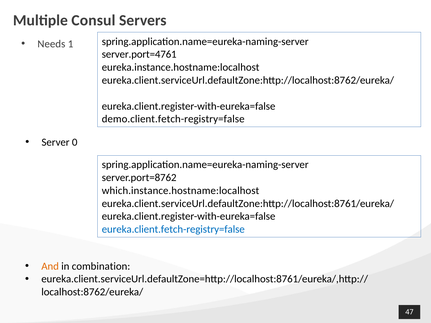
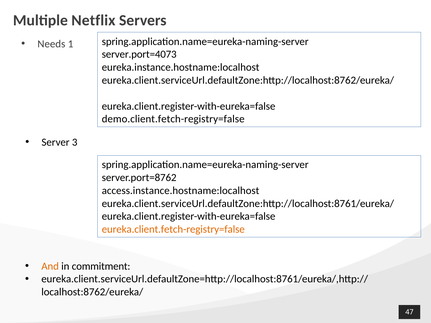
Consul: Consul -> Netflix
server.port=4761: server.port=4761 -> server.port=4073
0: 0 -> 3
which.instance.hostname:localhost: which.instance.hostname:localhost -> access.instance.hostname:localhost
eureka.client.fetch-registry=false colour: blue -> orange
combination: combination -> commitment
